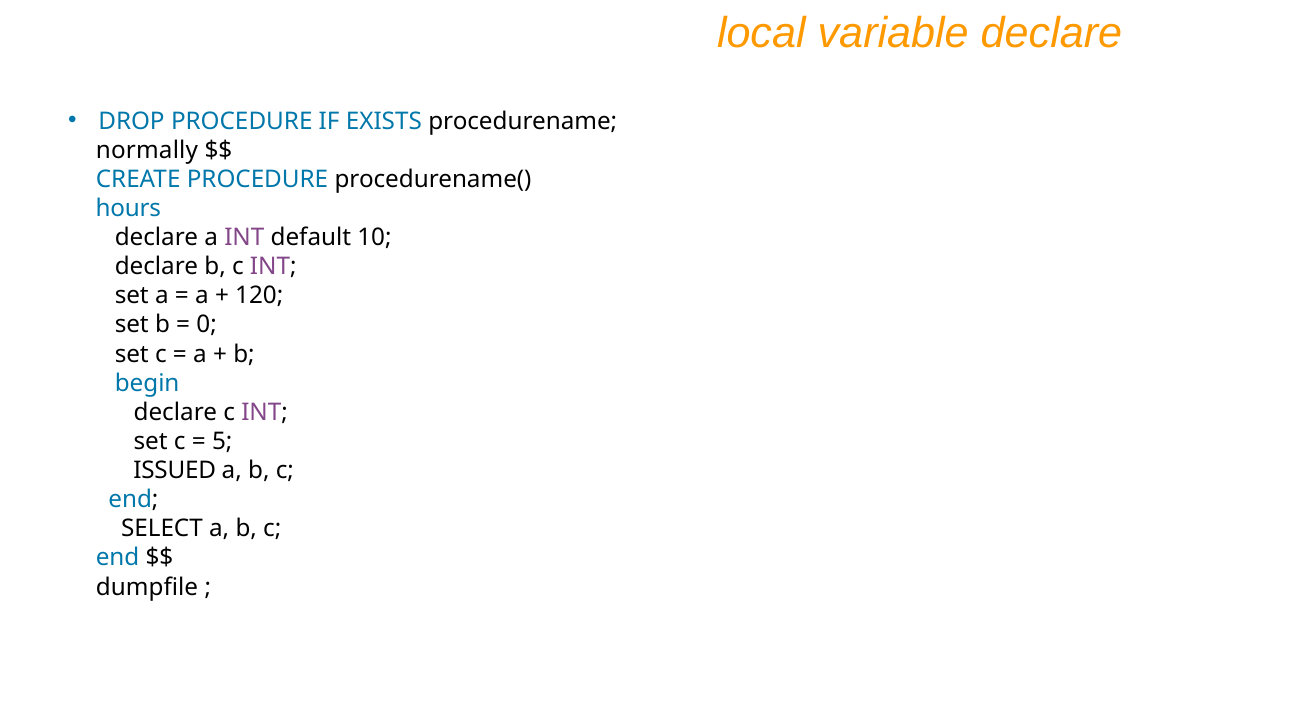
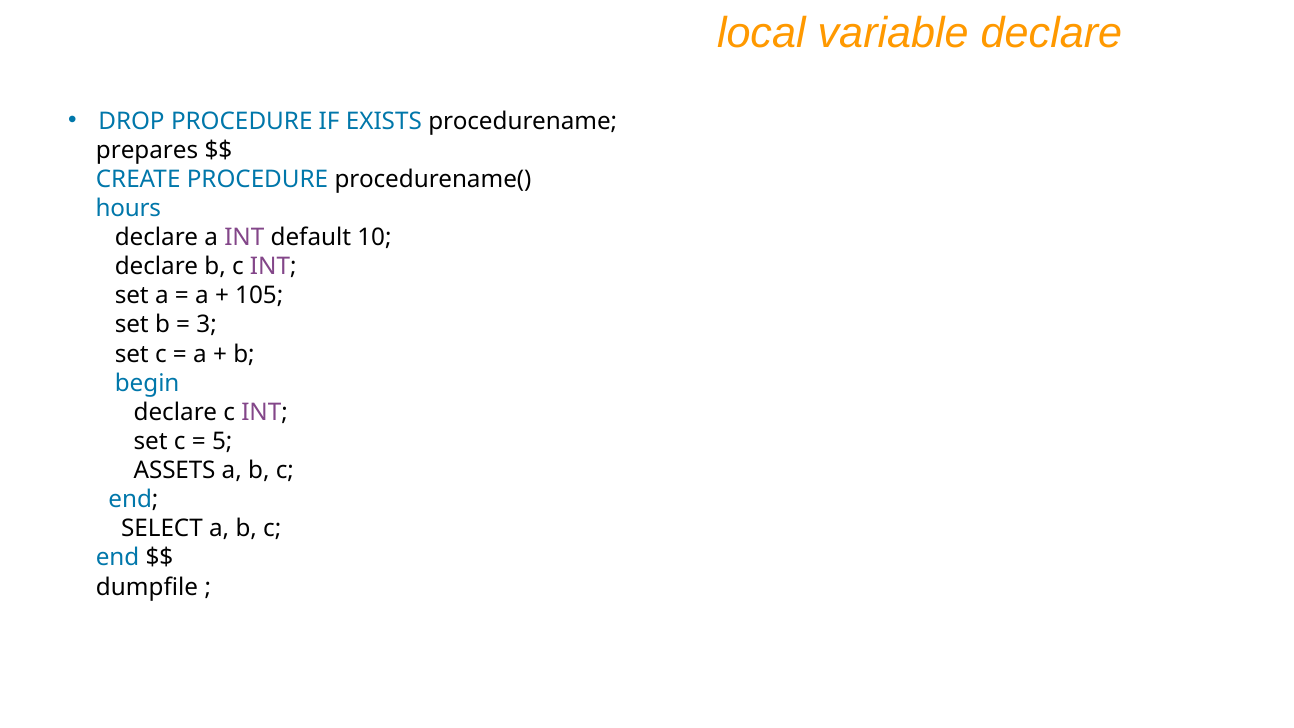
normally: normally -> prepares
120: 120 -> 105
0: 0 -> 3
ISSUED: ISSUED -> ASSETS
